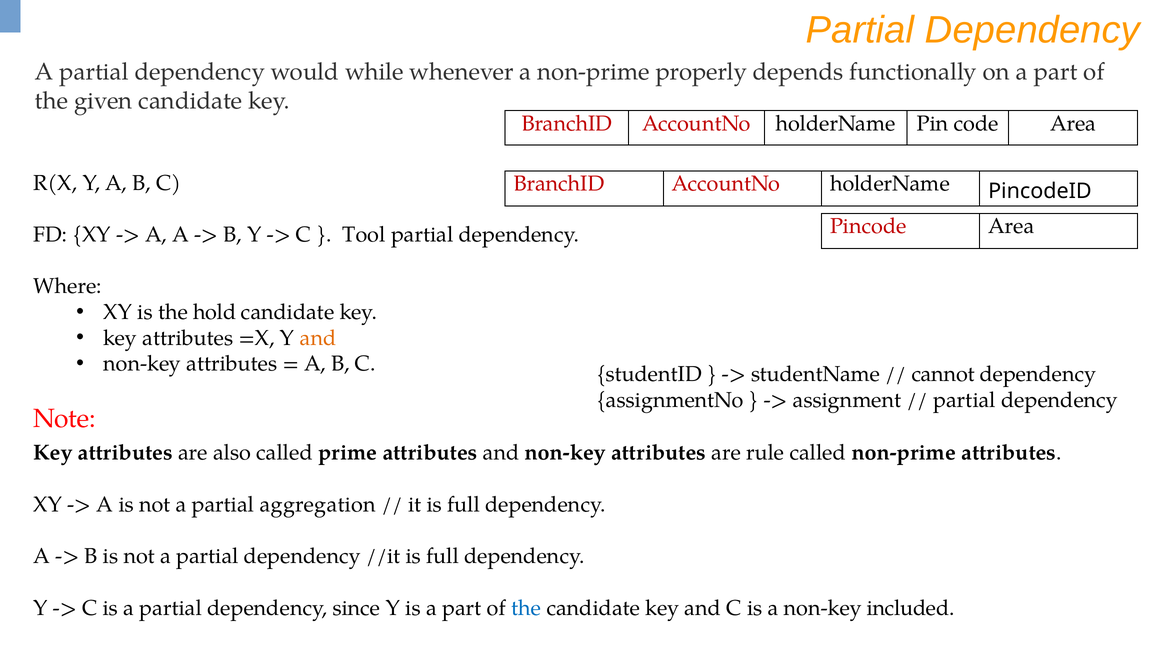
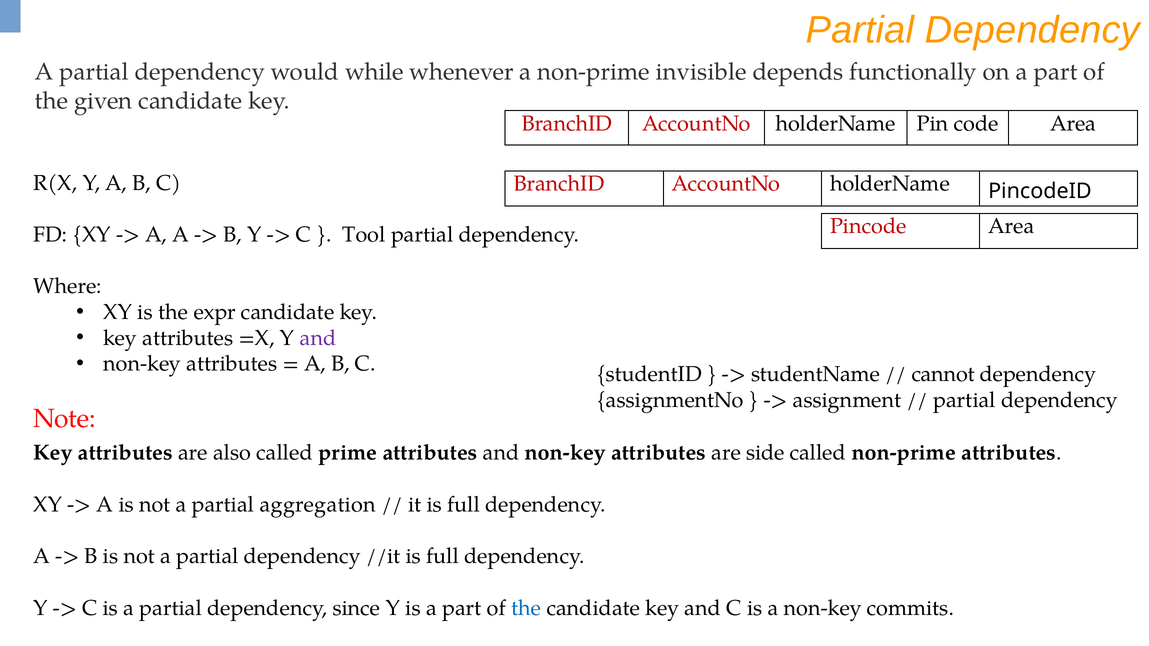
properly: properly -> invisible
hold: hold -> expr
and at (318, 338) colour: orange -> purple
rule: rule -> side
included: included -> commits
